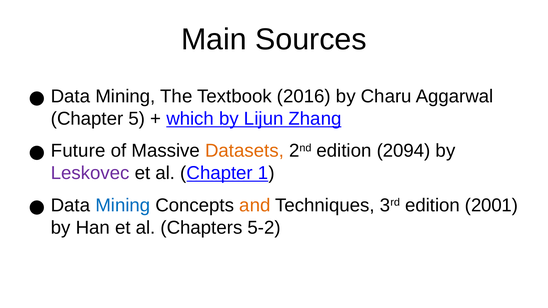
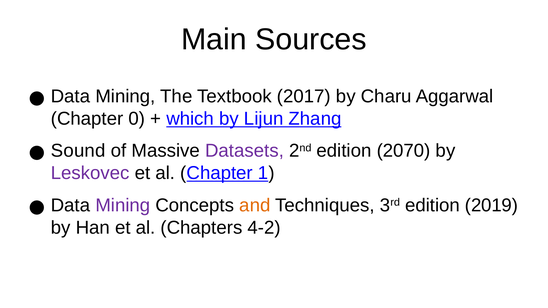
2016: 2016 -> 2017
5: 5 -> 0
Future: Future -> Sound
Datasets colour: orange -> purple
2094: 2094 -> 2070
Mining at (123, 205) colour: blue -> purple
2001: 2001 -> 2019
5-2: 5-2 -> 4-2
